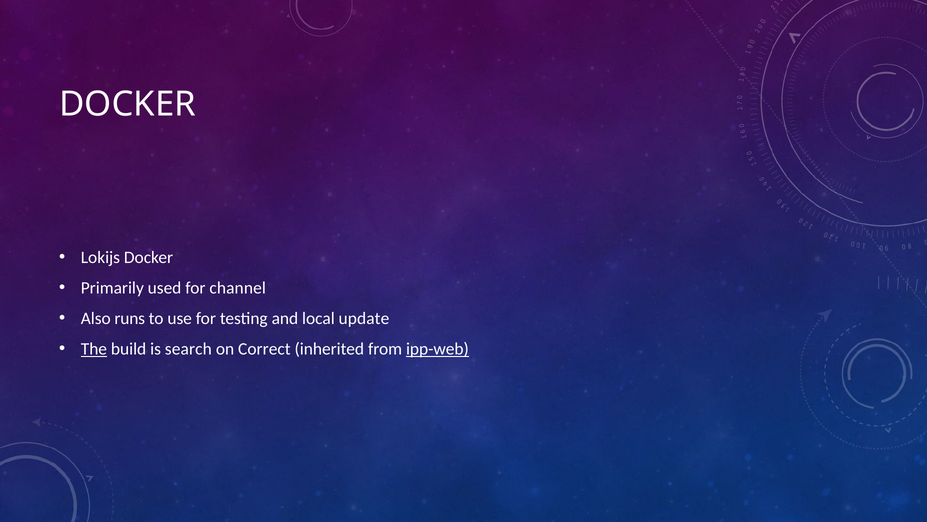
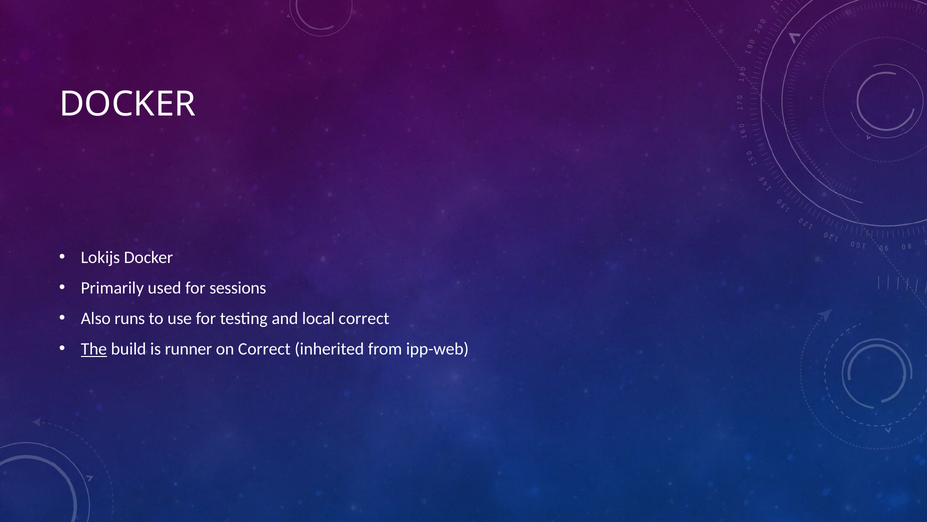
channel: channel -> sessions
local update: update -> correct
search: search -> runner
ipp-web underline: present -> none
